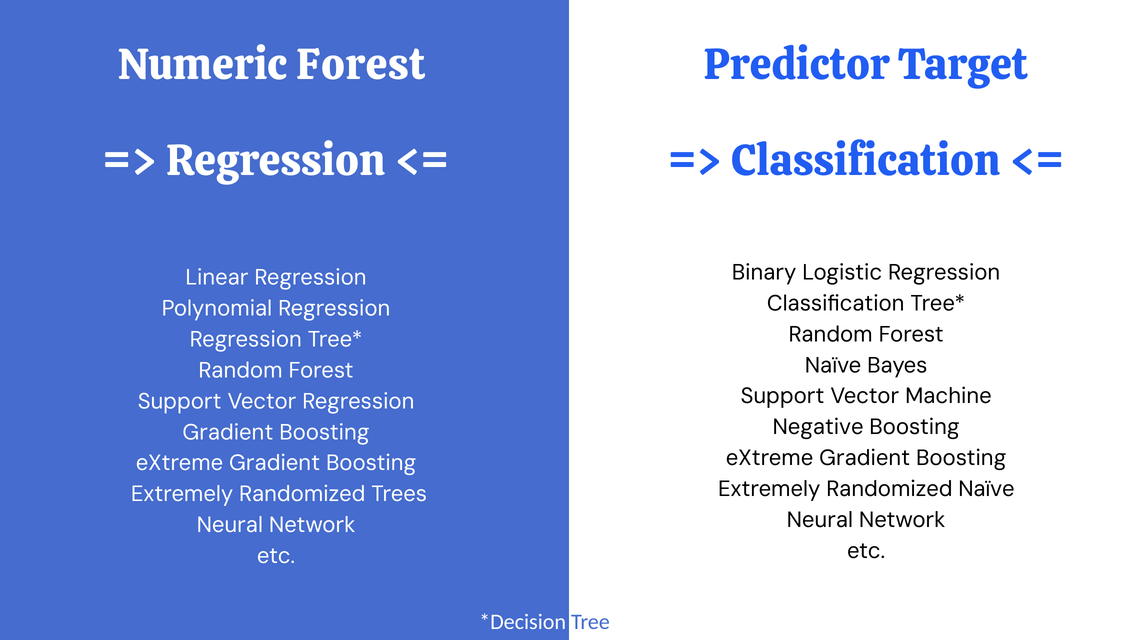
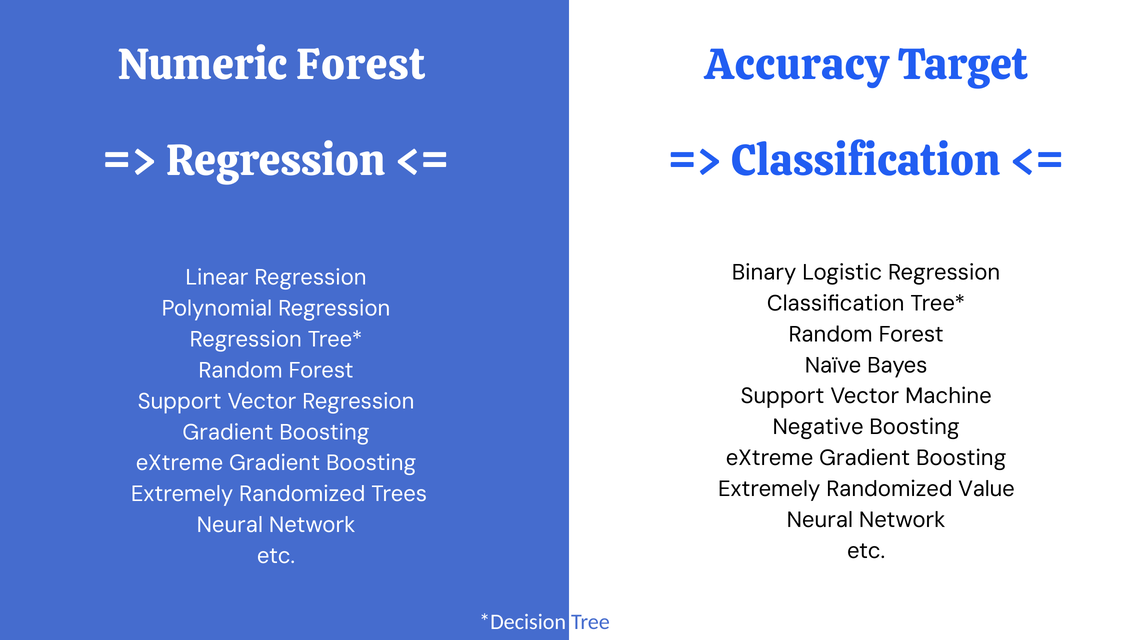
Predictor: Predictor -> Accuracy
Randomized Naïve: Naïve -> Value
